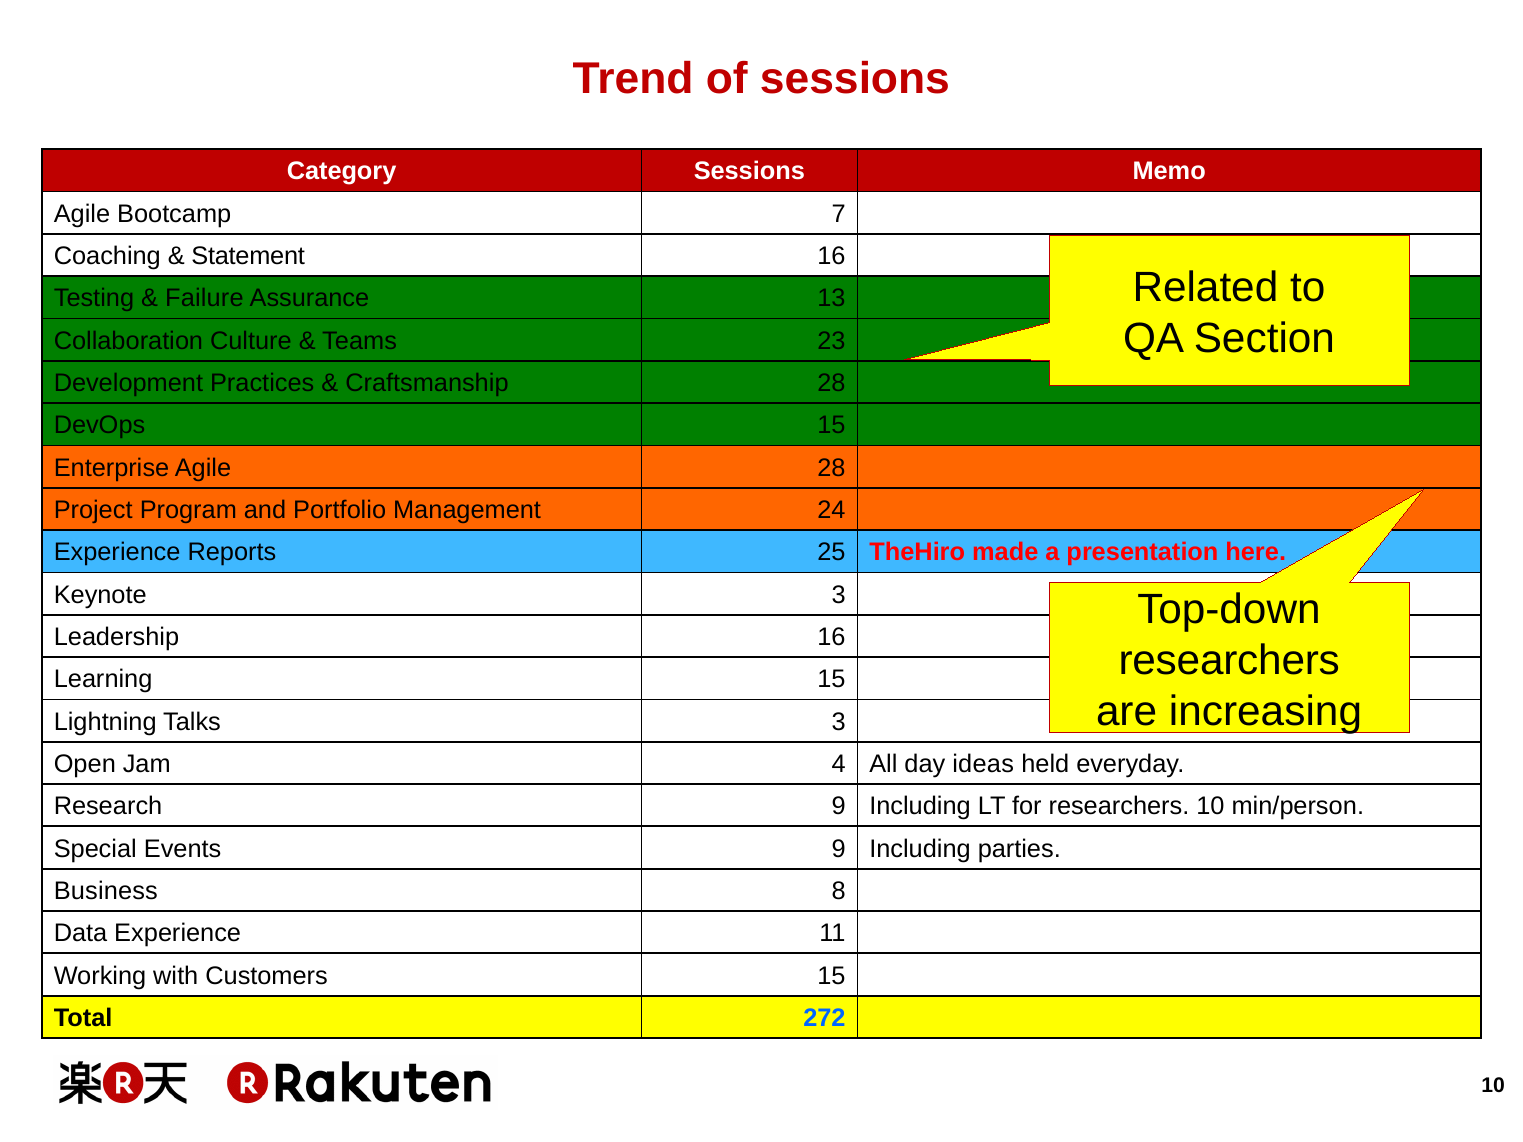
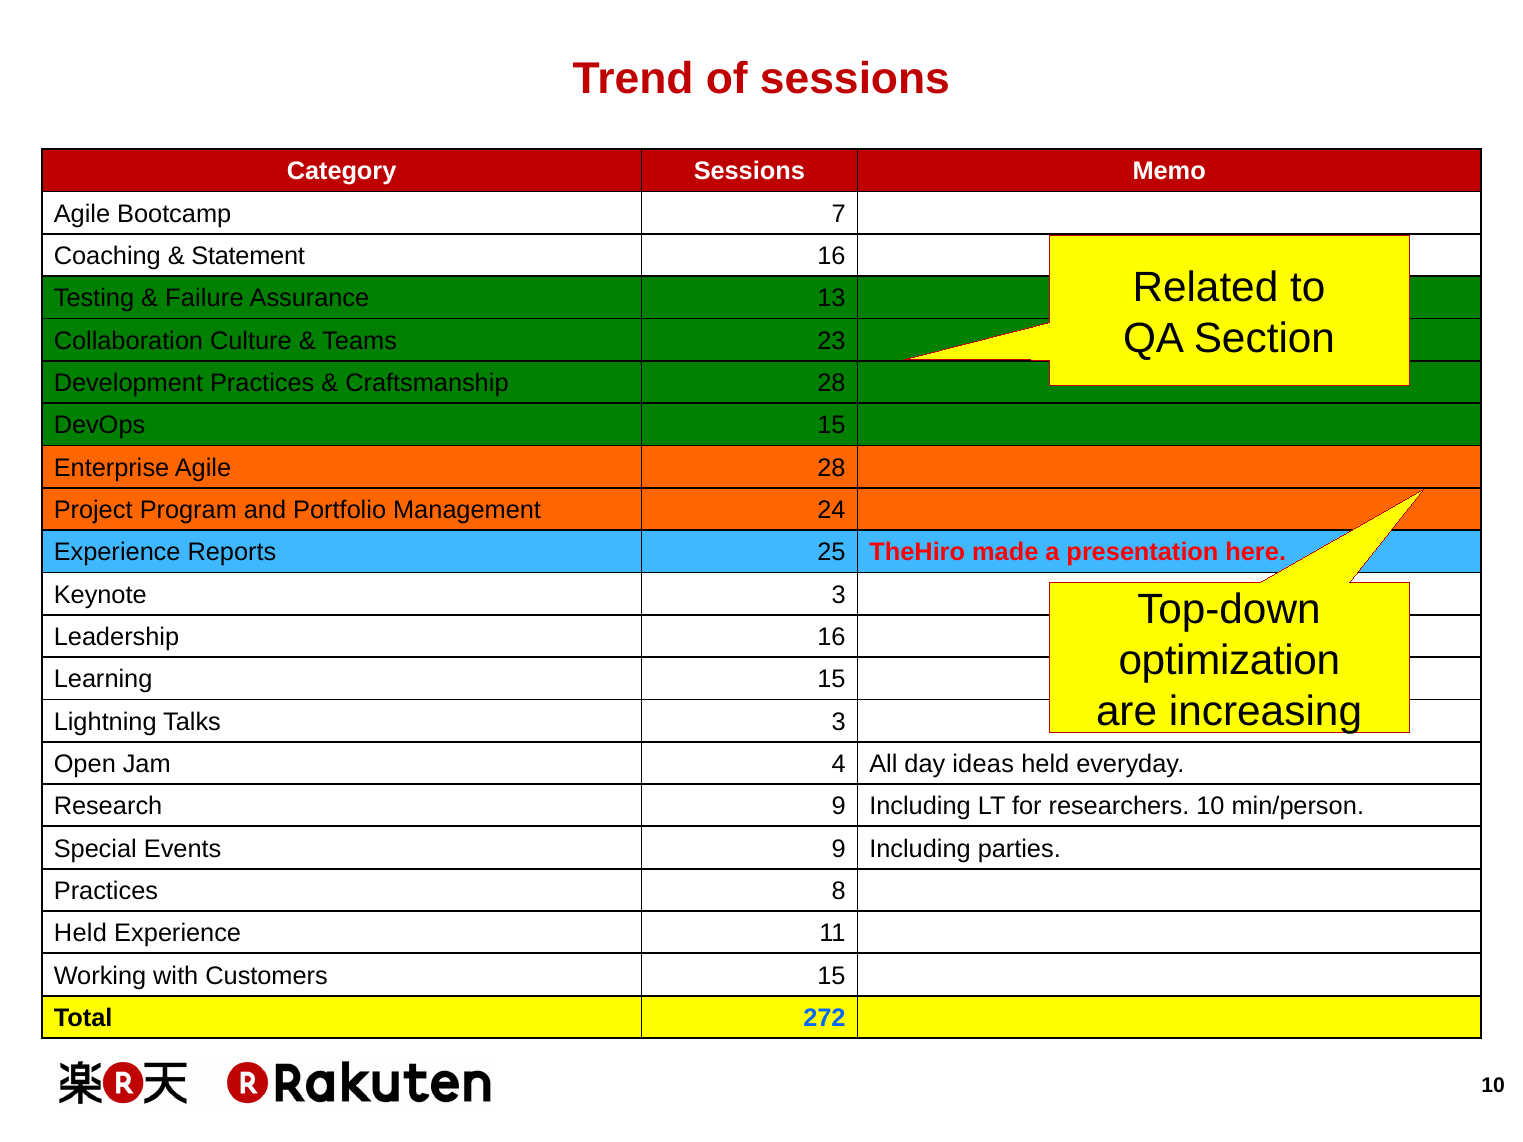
researchers at (1229, 661): researchers -> optimization
Business at (106, 891): Business -> Practices
Data at (81, 934): Data -> Held
